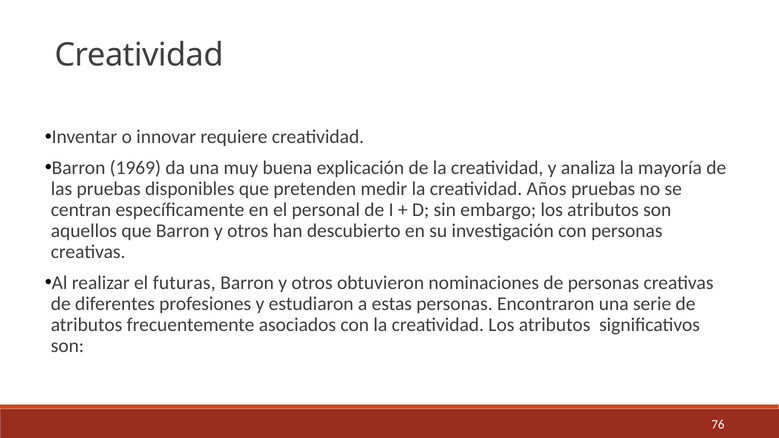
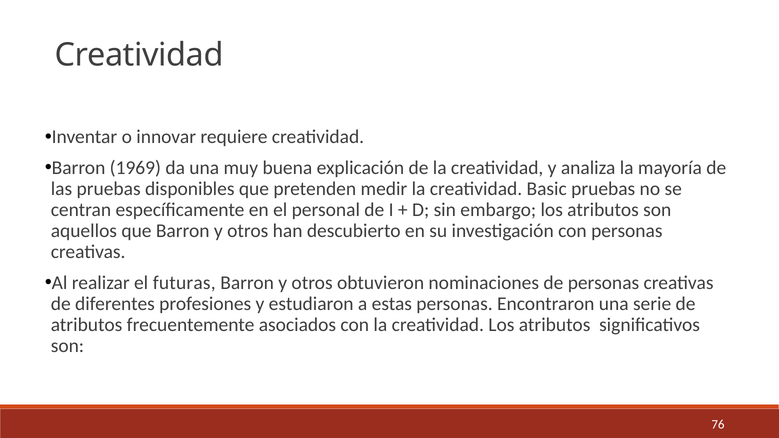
Años: Años -> Basic
